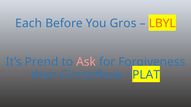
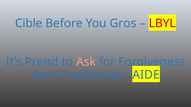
Each: Each -> Cible
LBYL colour: orange -> red
Circonflexe: Circonflexe -> Practicality
PLAT: PLAT -> AIDE
